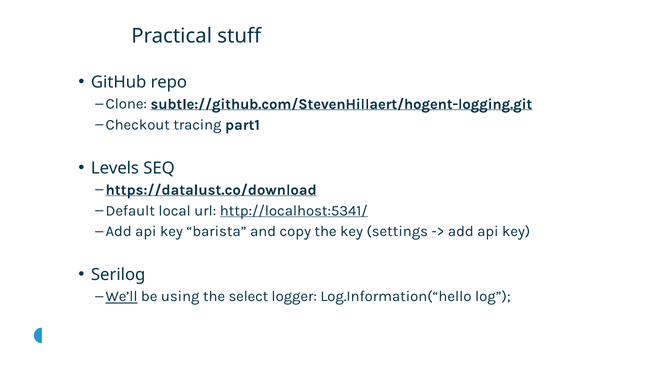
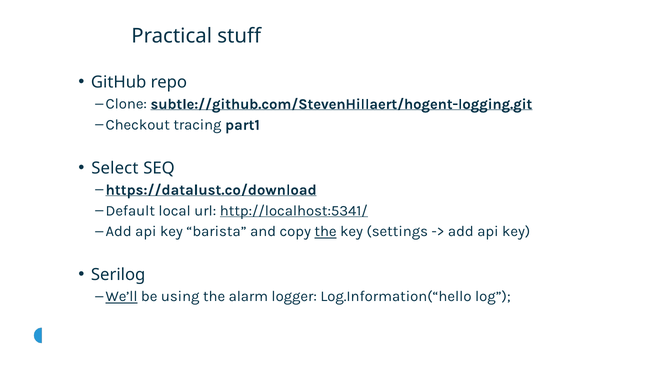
Levels: Levels -> Select
the at (326, 231) underline: none -> present
select: select -> alarm
